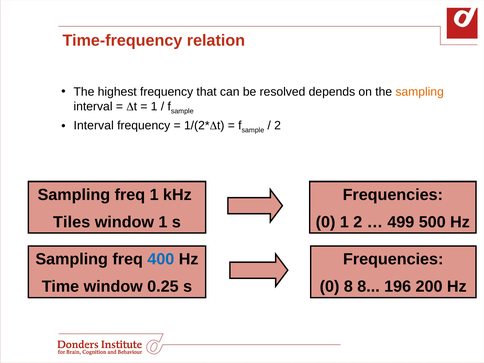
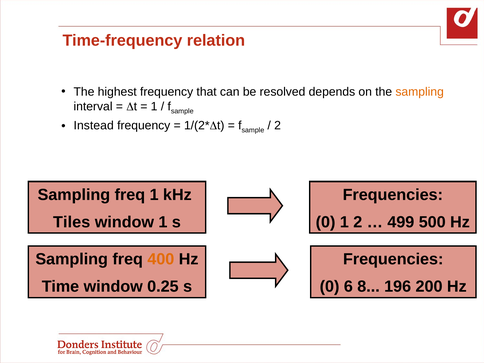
Interval at (94, 125): Interval -> Instead
400 colour: blue -> orange
0 8: 8 -> 6
